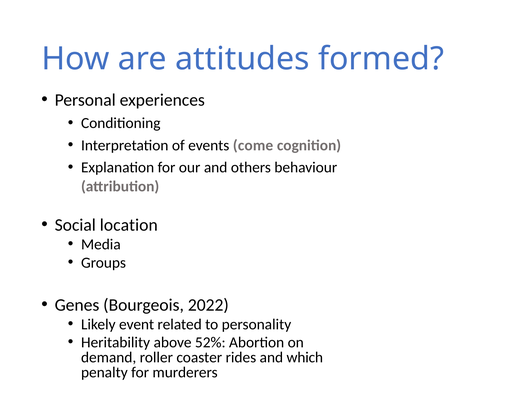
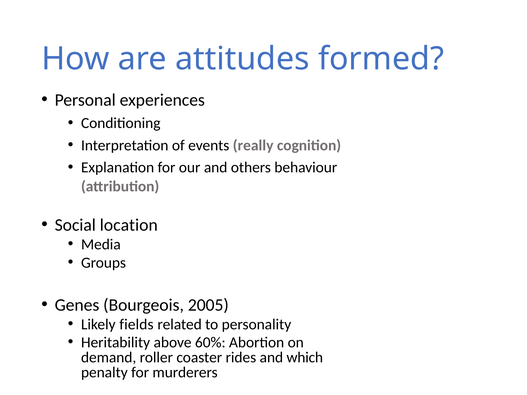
come: come -> really
2022: 2022 -> 2005
event: event -> fields
52%: 52% -> 60%
